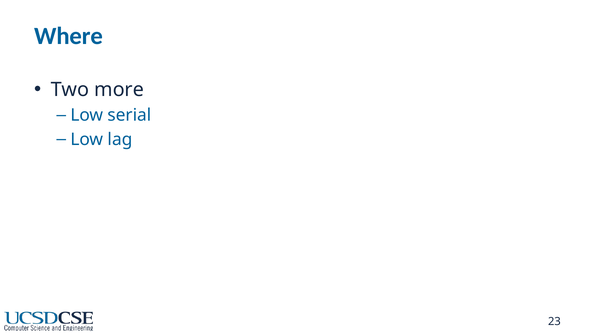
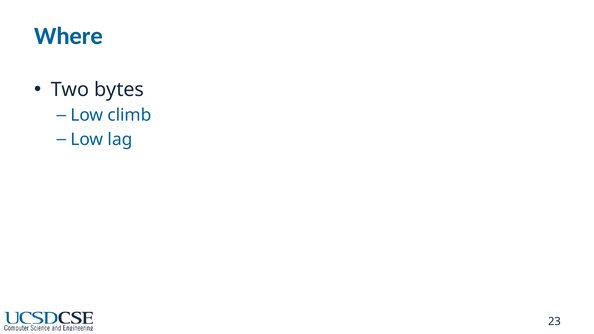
more: more -> bytes
serial: serial -> climb
